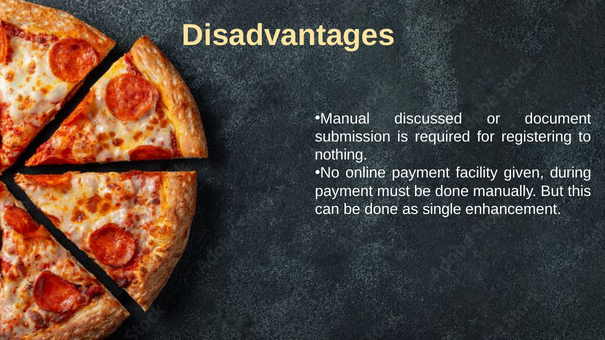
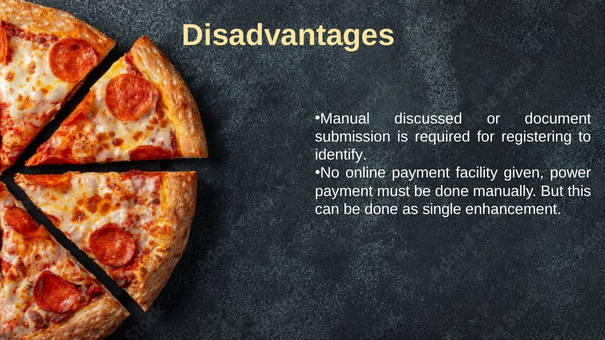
nothing: nothing -> identify
during: during -> power
